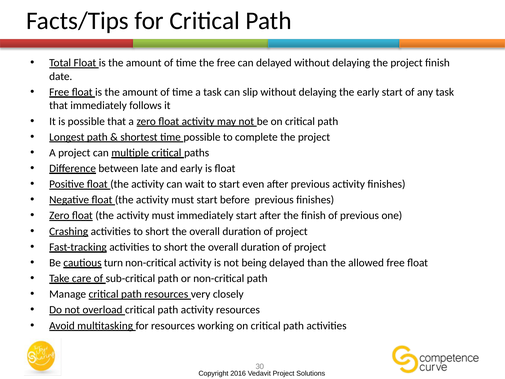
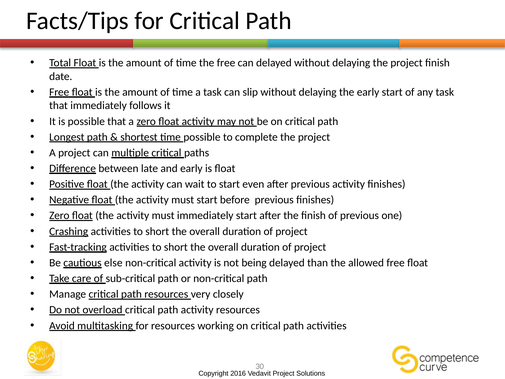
turn: turn -> else
